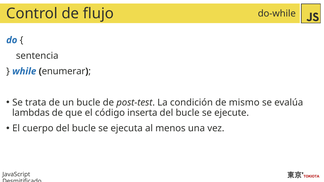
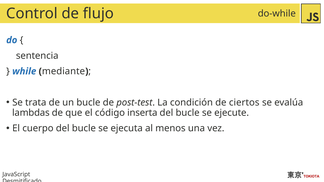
enumerar: enumerar -> mediante
mismo: mismo -> ciertos
